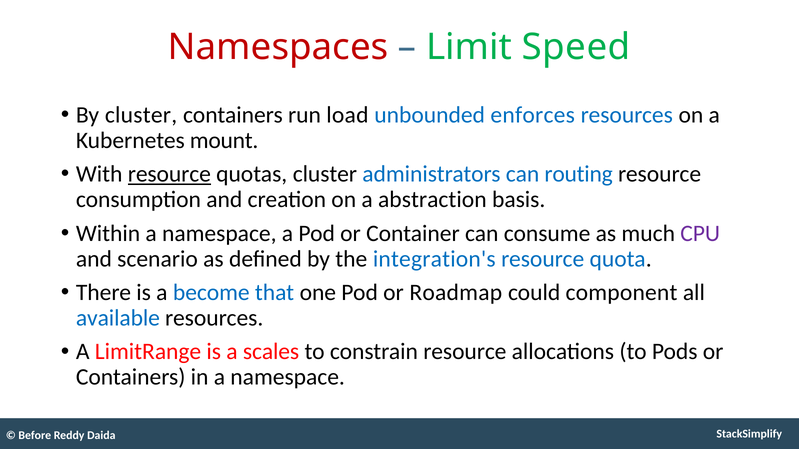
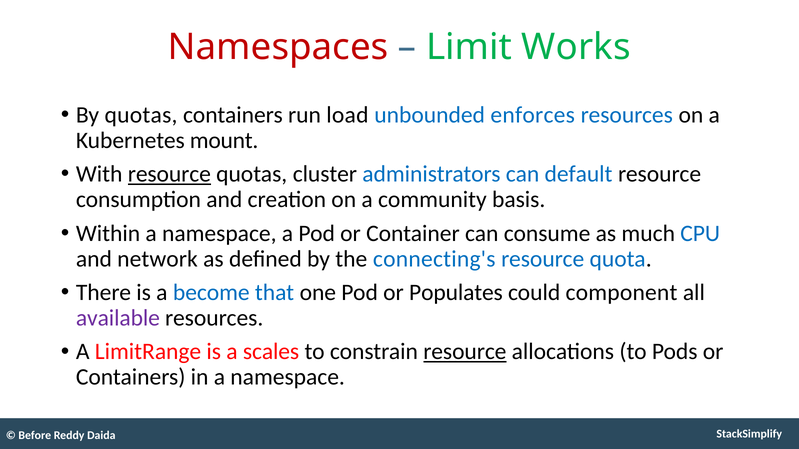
Speed: Speed -> Works
By cluster: cluster -> quotas
routing: routing -> default
abstraction: abstraction -> community
CPU colour: purple -> blue
scenario: scenario -> network
integration's: integration's -> connecting's
Roadmap: Roadmap -> Populates
available colour: blue -> purple
resource at (465, 352) underline: none -> present
